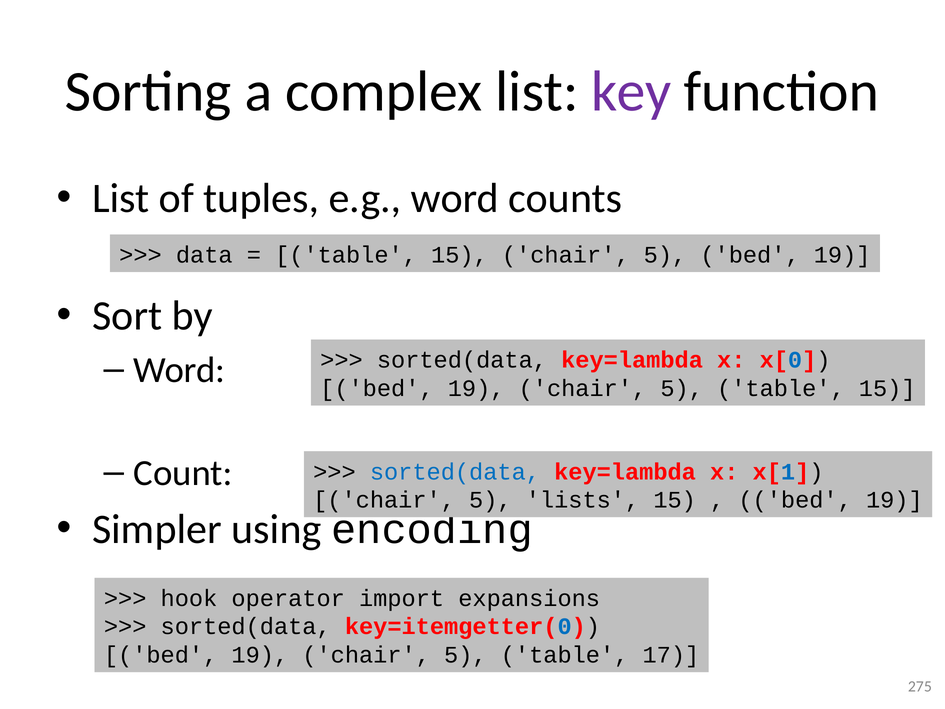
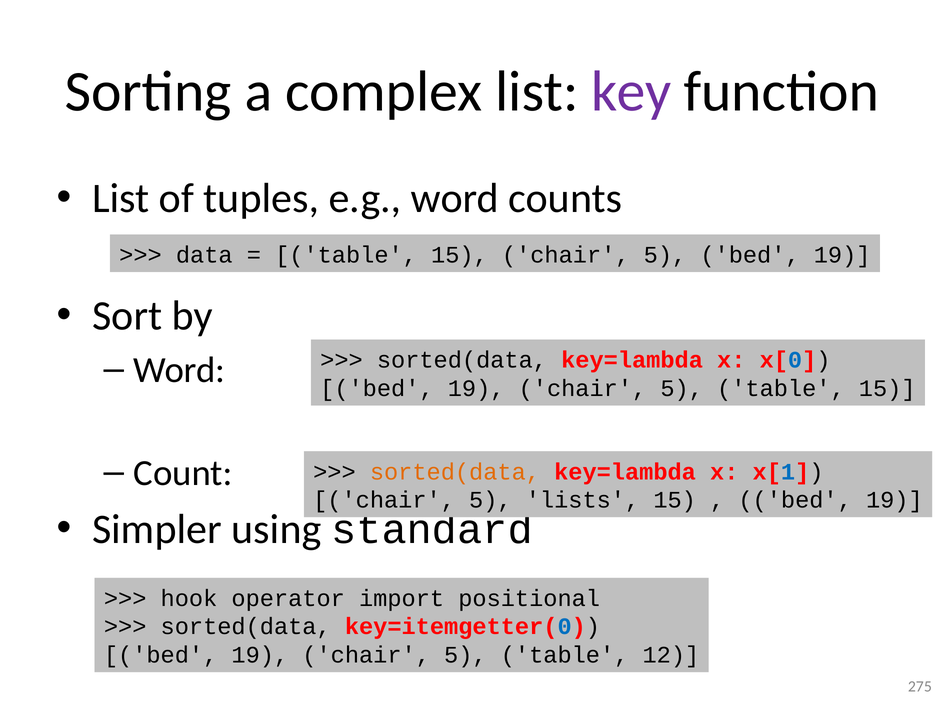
sorted(data at (455, 472) colour: blue -> orange
encoding: encoding -> standard
expansions: expansions -> positional
17: 17 -> 12
